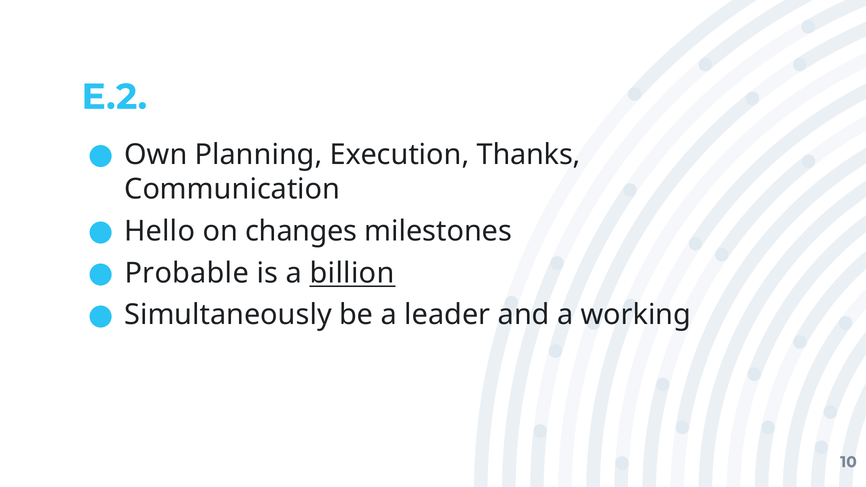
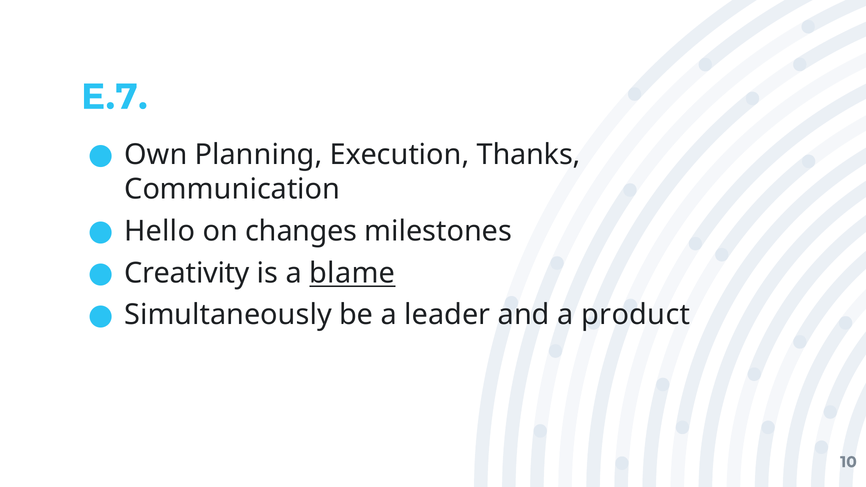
E.2: E.2 -> E.7
Probable: Probable -> Creativity
billion: billion -> blame
working: working -> product
